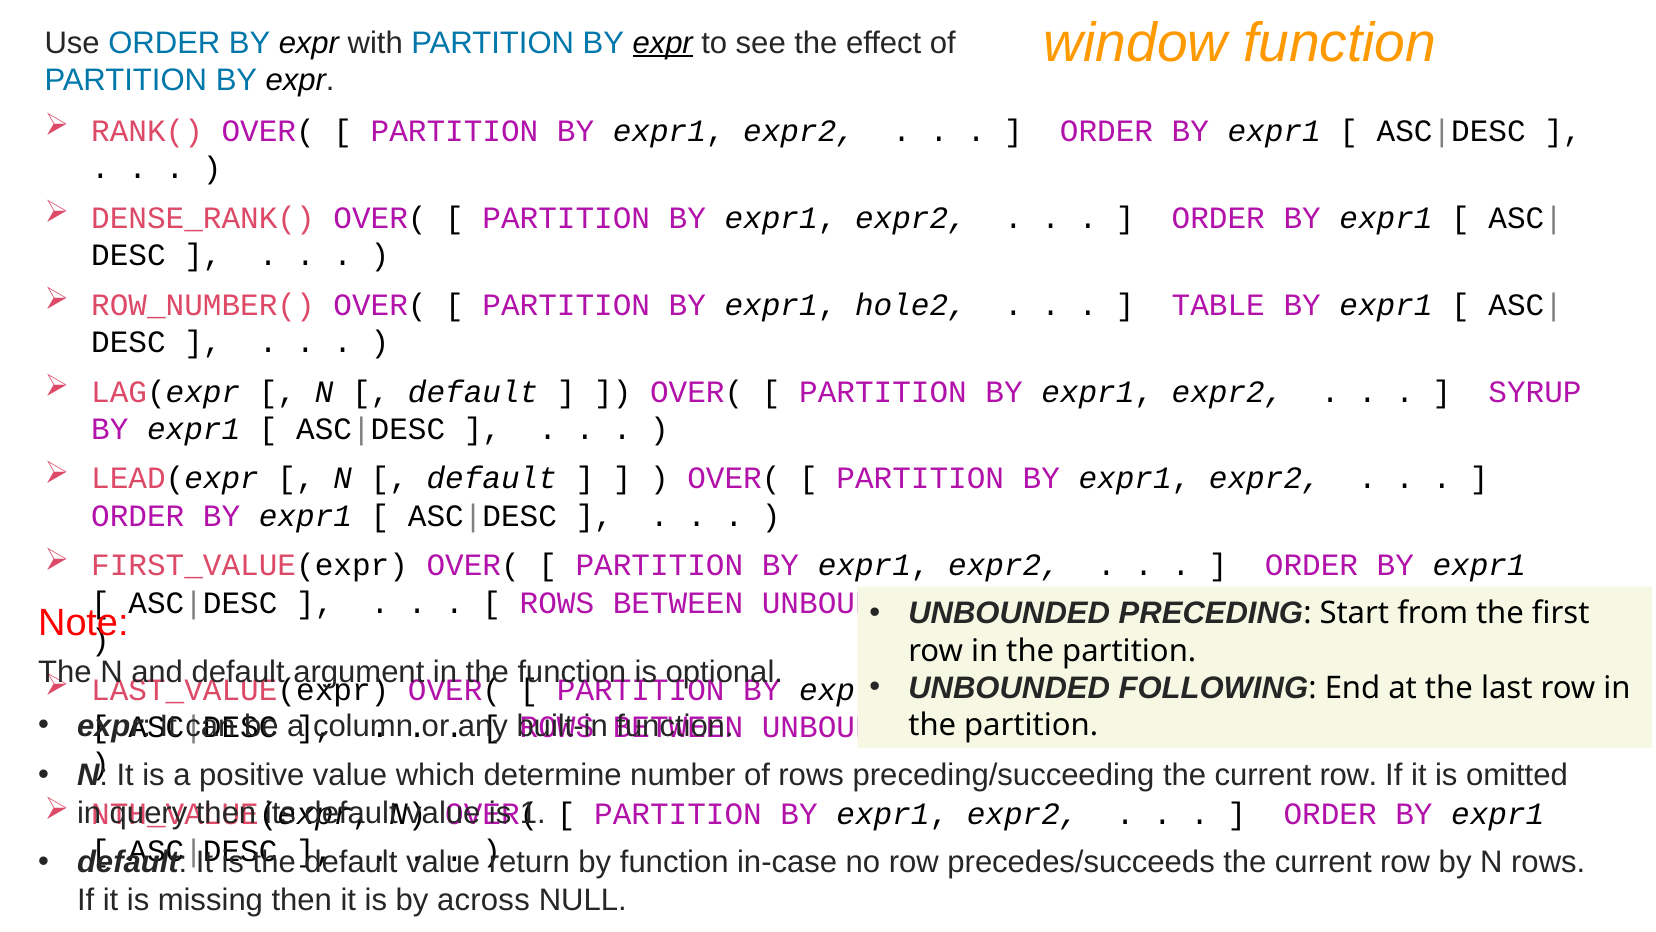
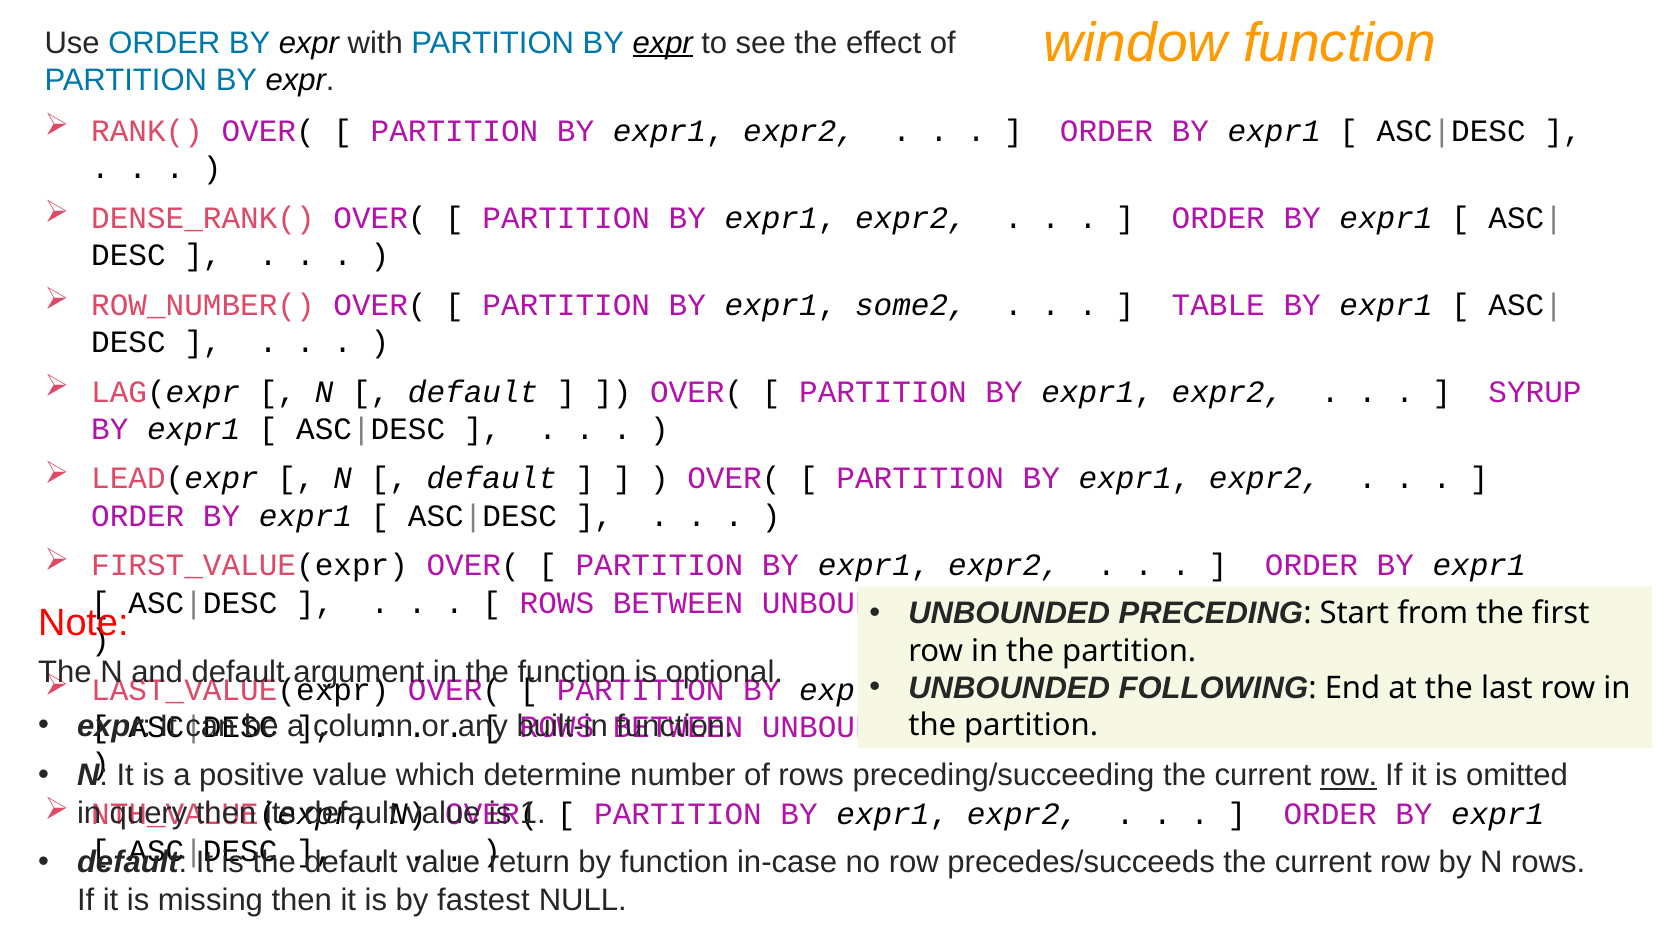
hole2: hole2 -> some2
row at (1348, 775) underline: none -> present
across: across -> fastest
